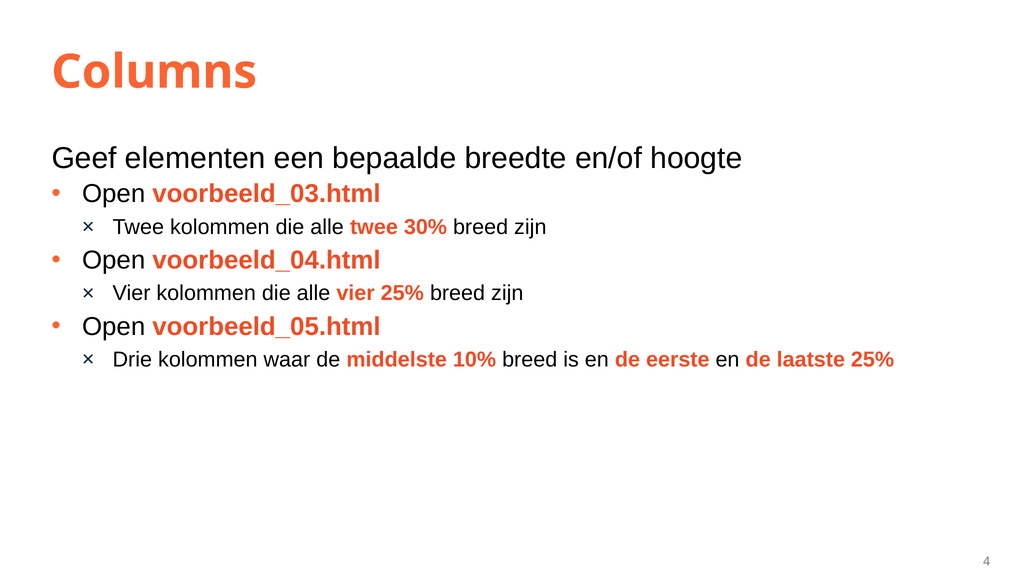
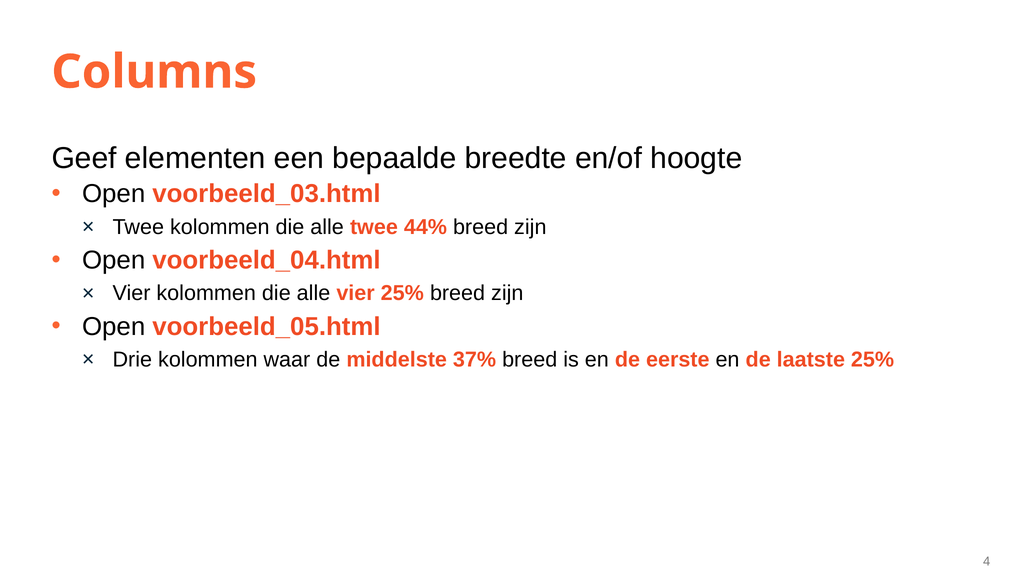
30%: 30% -> 44%
10%: 10% -> 37%
